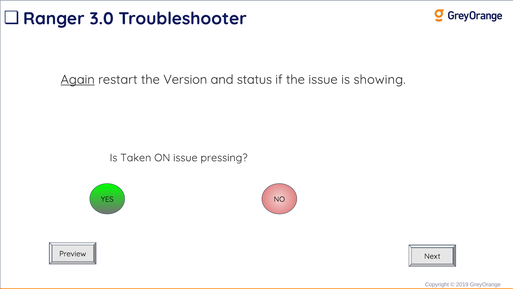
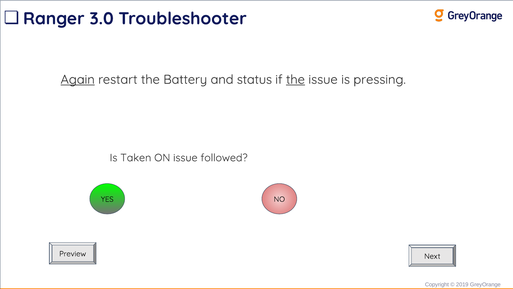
Version: Version -> Battery
the at (295, 79) underline: none -> present
showing: showing -> pressing
pressing: pressing -> followed
